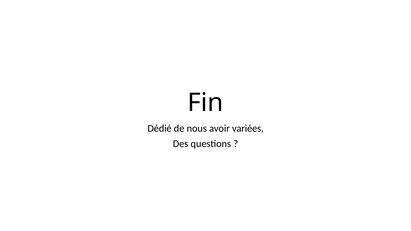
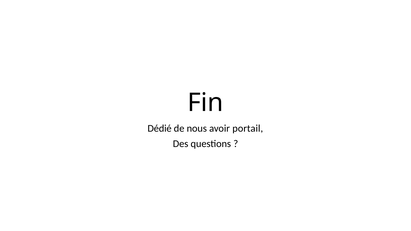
variées: variées -> portail
